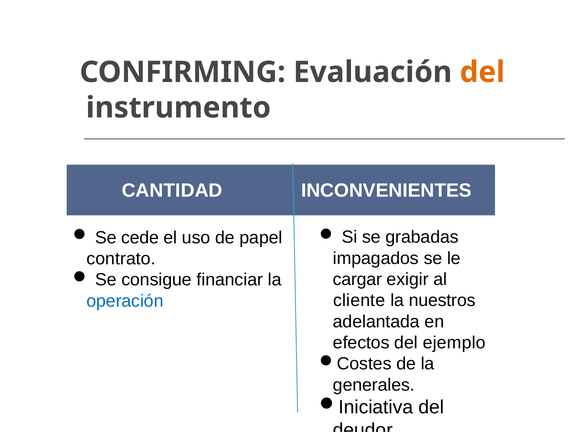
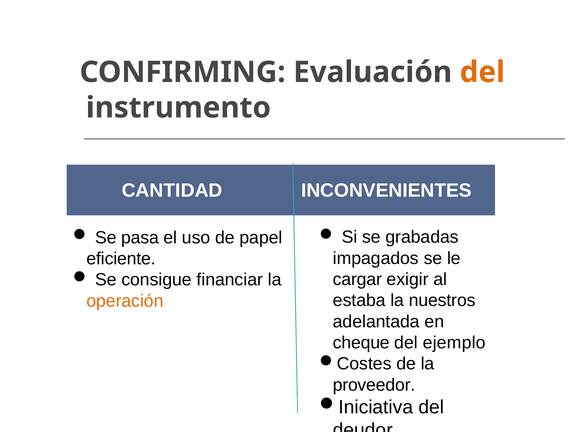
cede: cede -> pasa
contrato: contrato -> eficiente
cliente: cliente -> estaba
operación colour: blue -> orange
efectos: efectos -> cheque
generales: generales -> proveedor
